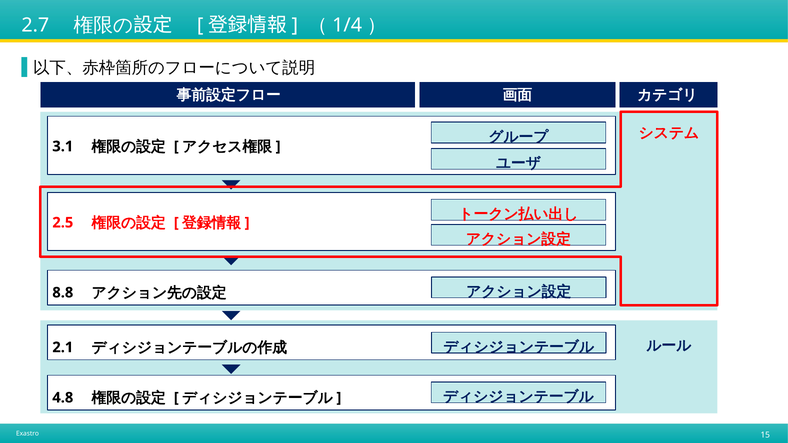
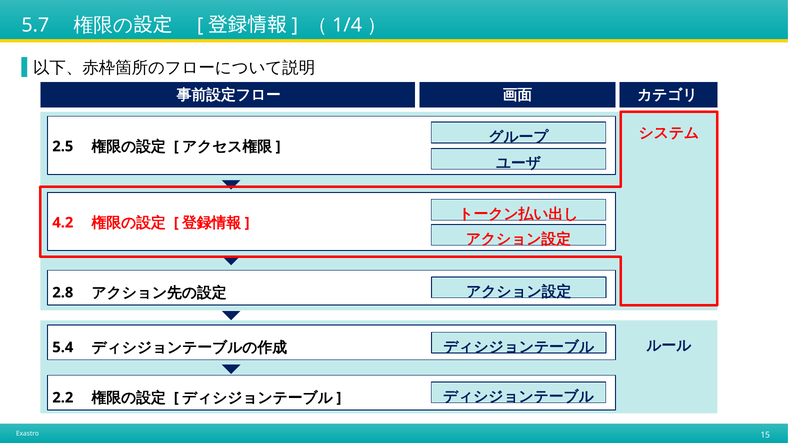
2.7: 2.7 -> 5.7
3.1: 3.1 -> 2.5
2.5: 2.5 -> 4.2
8.8: 8.8 -> 2.8
2.1: 2.1 -> 5.4
4.8: 4.8 -> 2.2
